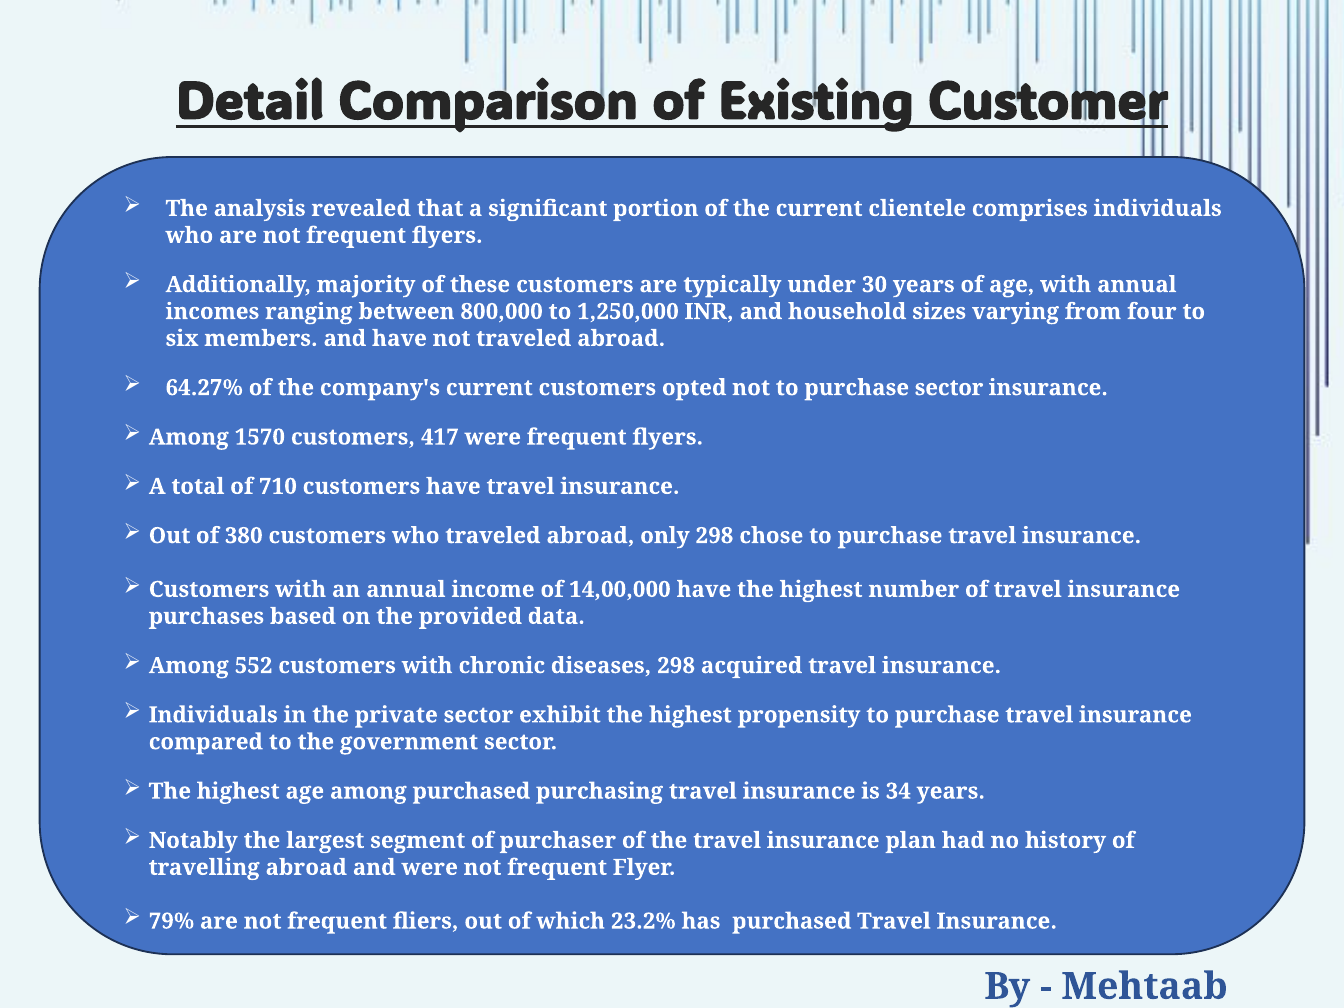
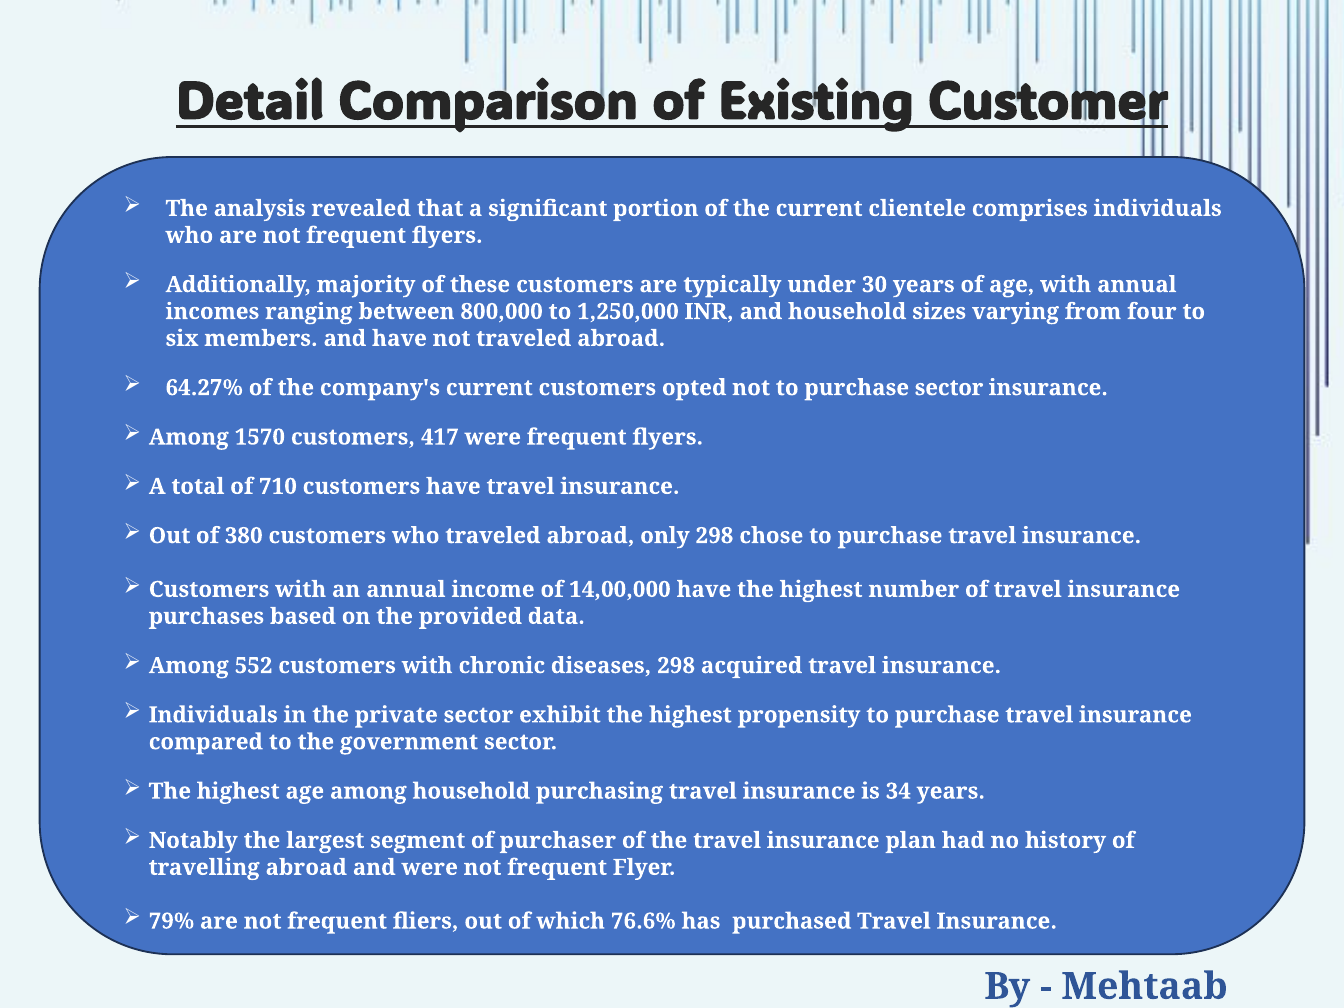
among purchased: purchased -> household
23.2%: 23.2% -> 76.6%
